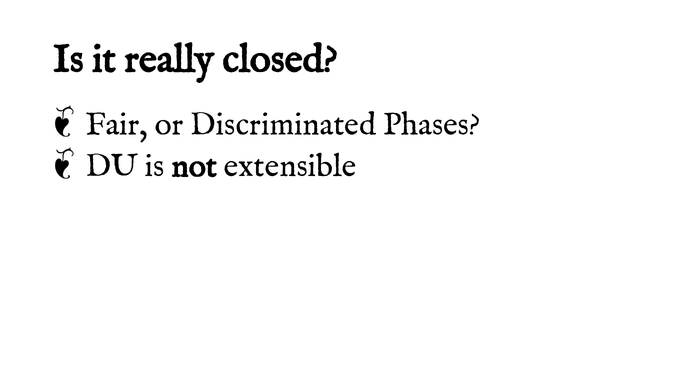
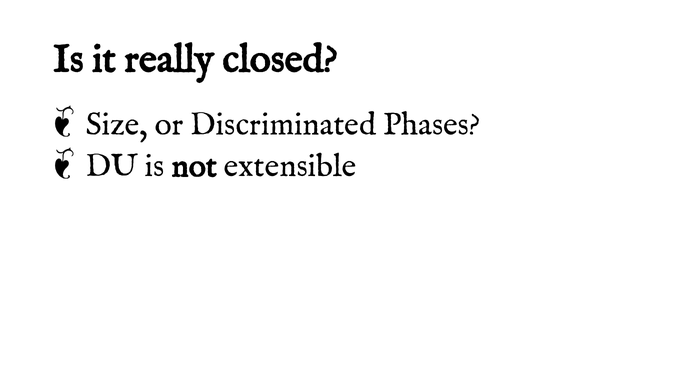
Fair: Fair -> Size
